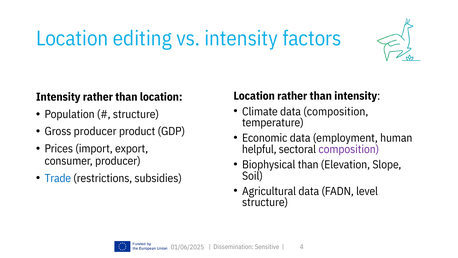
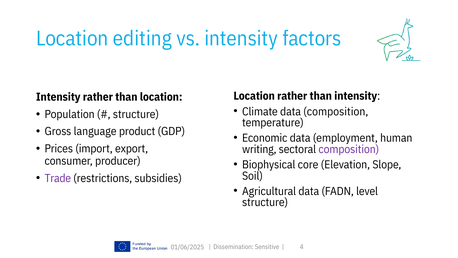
Gross producer: producer -> language
helpful: helpful -> writing
Biophysical than: than -> core
Trade colour: blue -> purple
